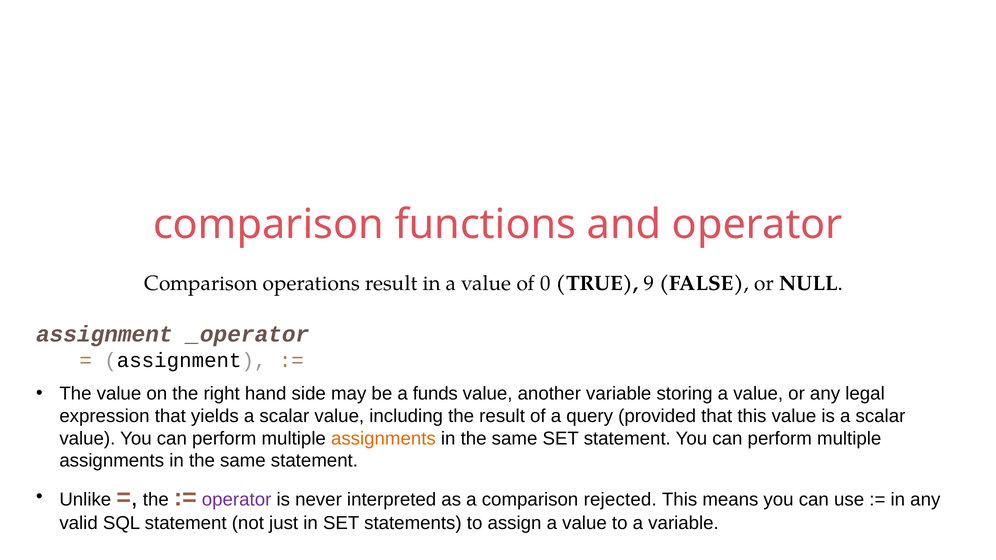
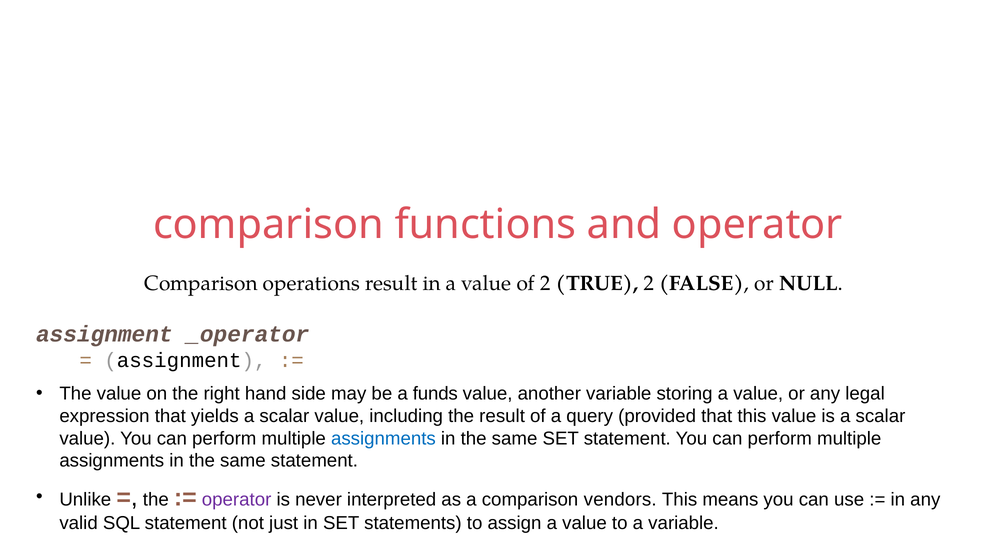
of 0: 0 -> 2
TRUE 9: 9 -> 2
assignments at (383, 439) colour: orange -> blue
rejected: rejected -> vendors
